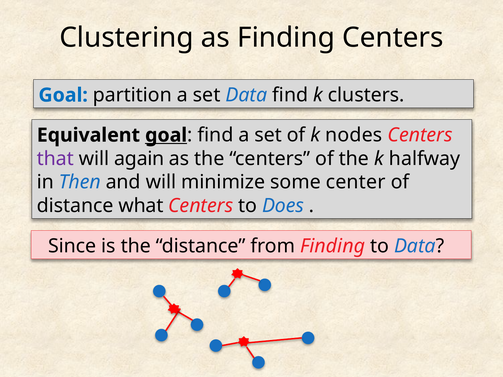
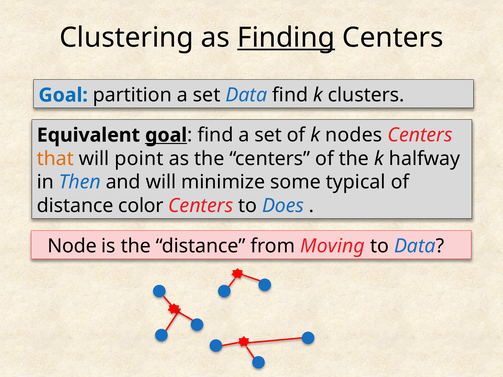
Finding at (286, 38) underline: none -> present
that colour: purple -> orange
again: again -> point
center: center -> typical
what: what -> color
Since: Since -> Node
from Finding: Finding -> Moving
